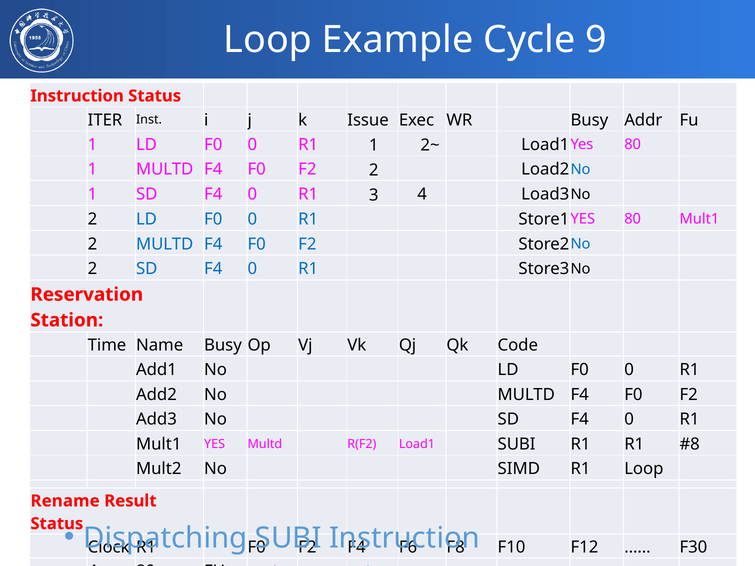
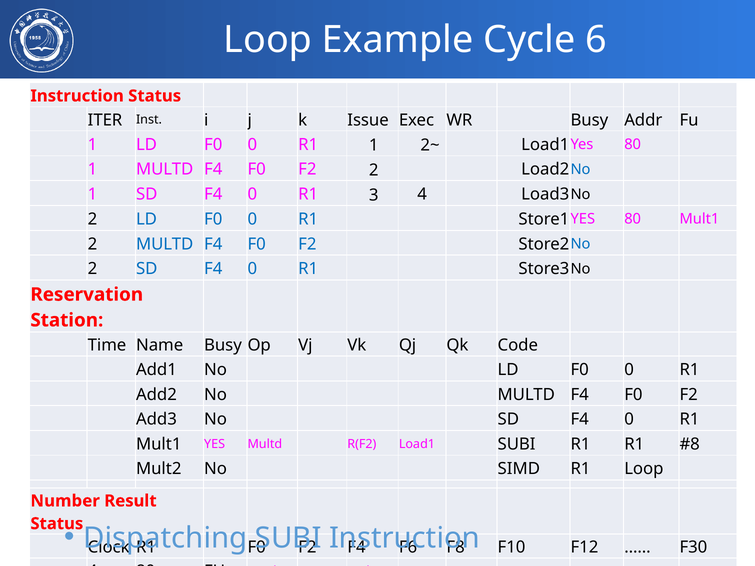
9: 9 -> 6
Rename: Rename -> Number
